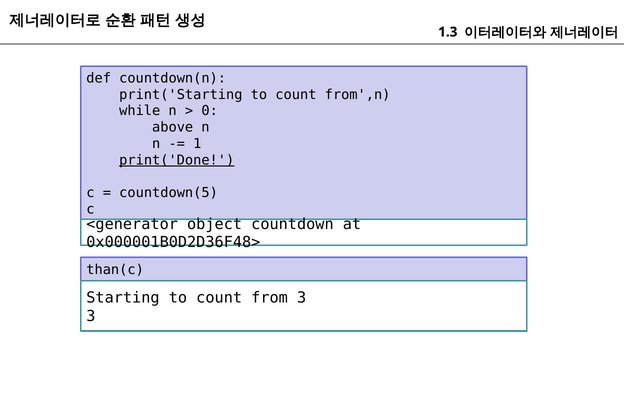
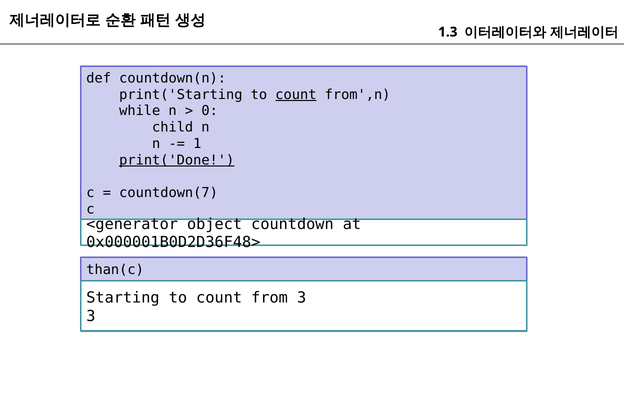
count at (296, 95) underline: none -> present
above: above -> child
countdown(5: countdown(5 -> countdown(7
